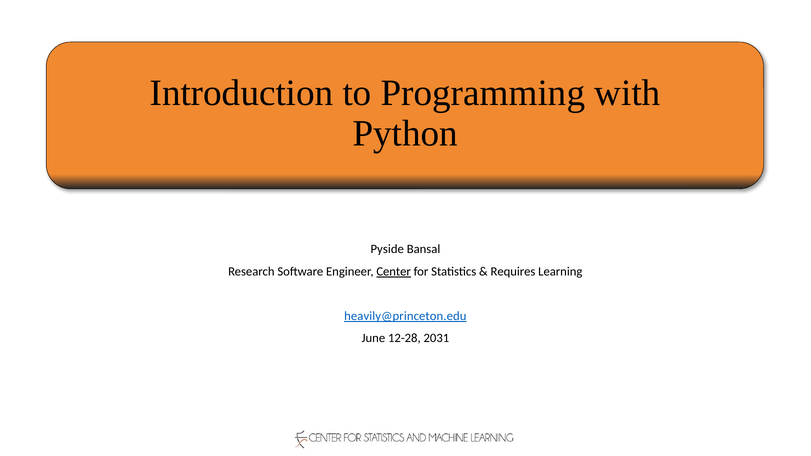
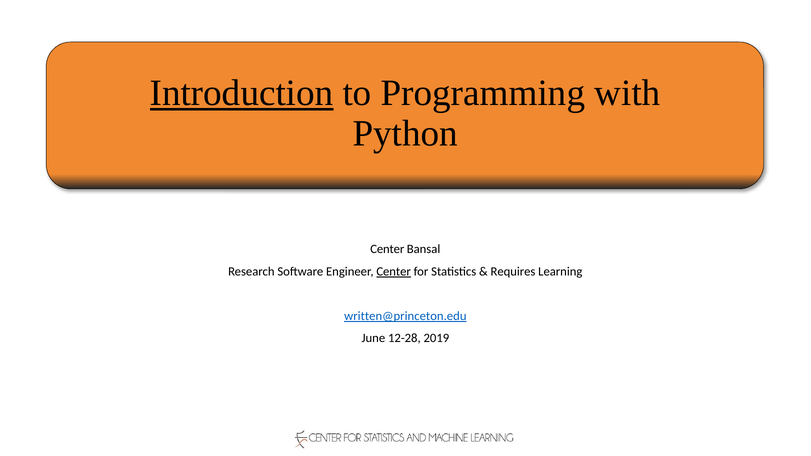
Introduction underline: none -> present
Pyside at (387, 249): Pyside -> Center
heavily@princeton.edu: heavily@princeton.edu -> written@princeton.edu
2031: 2031 -> 2019
